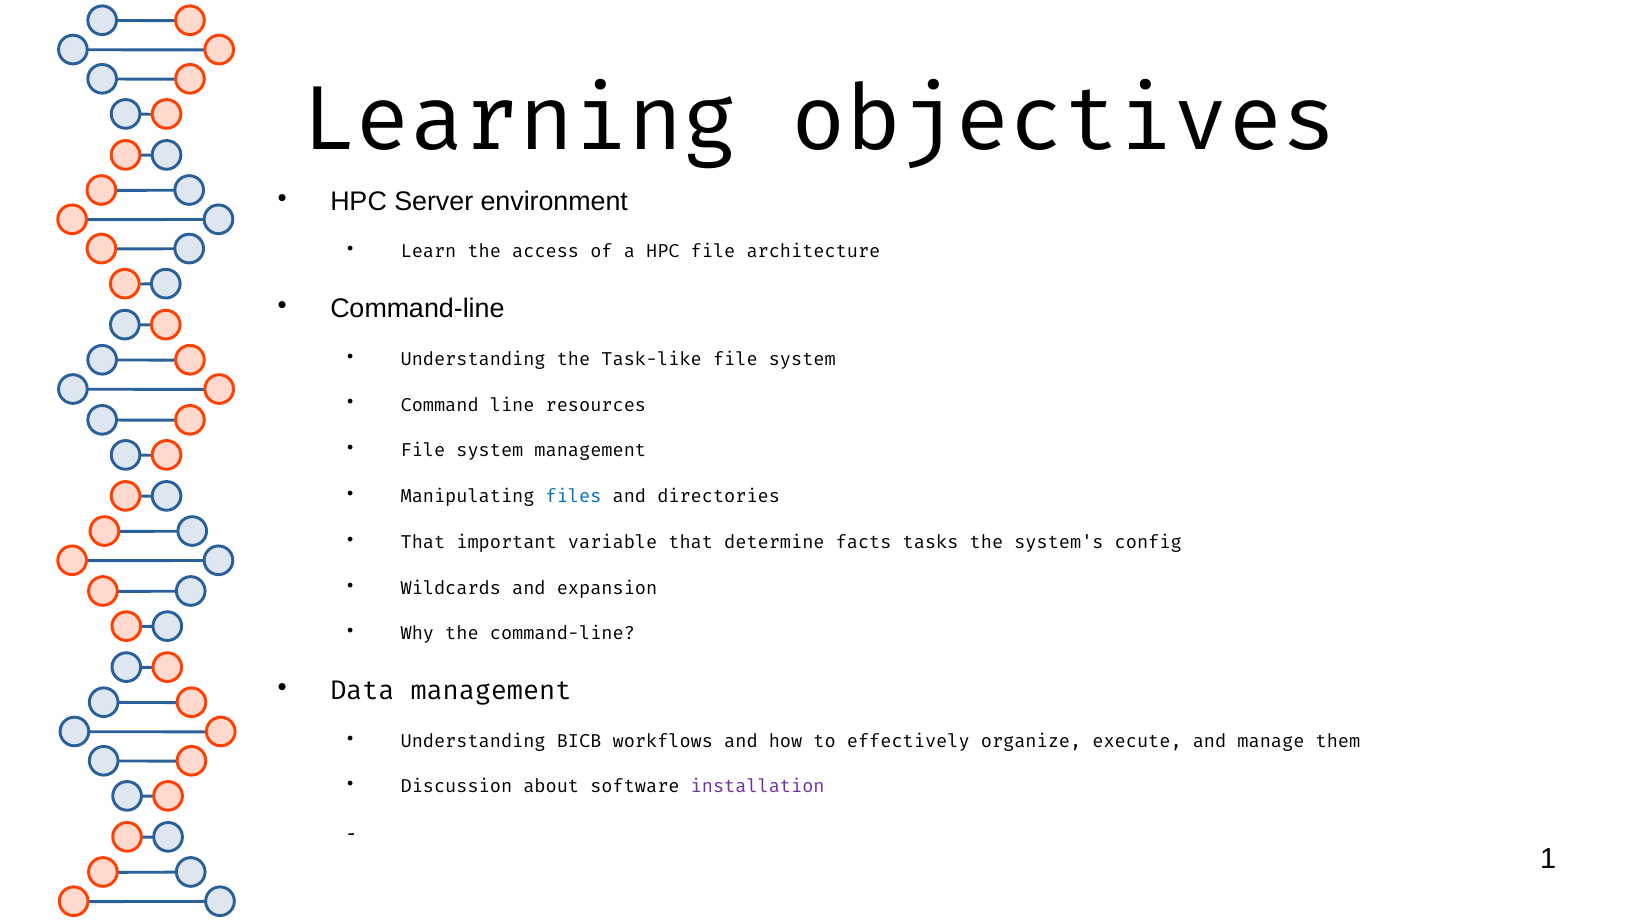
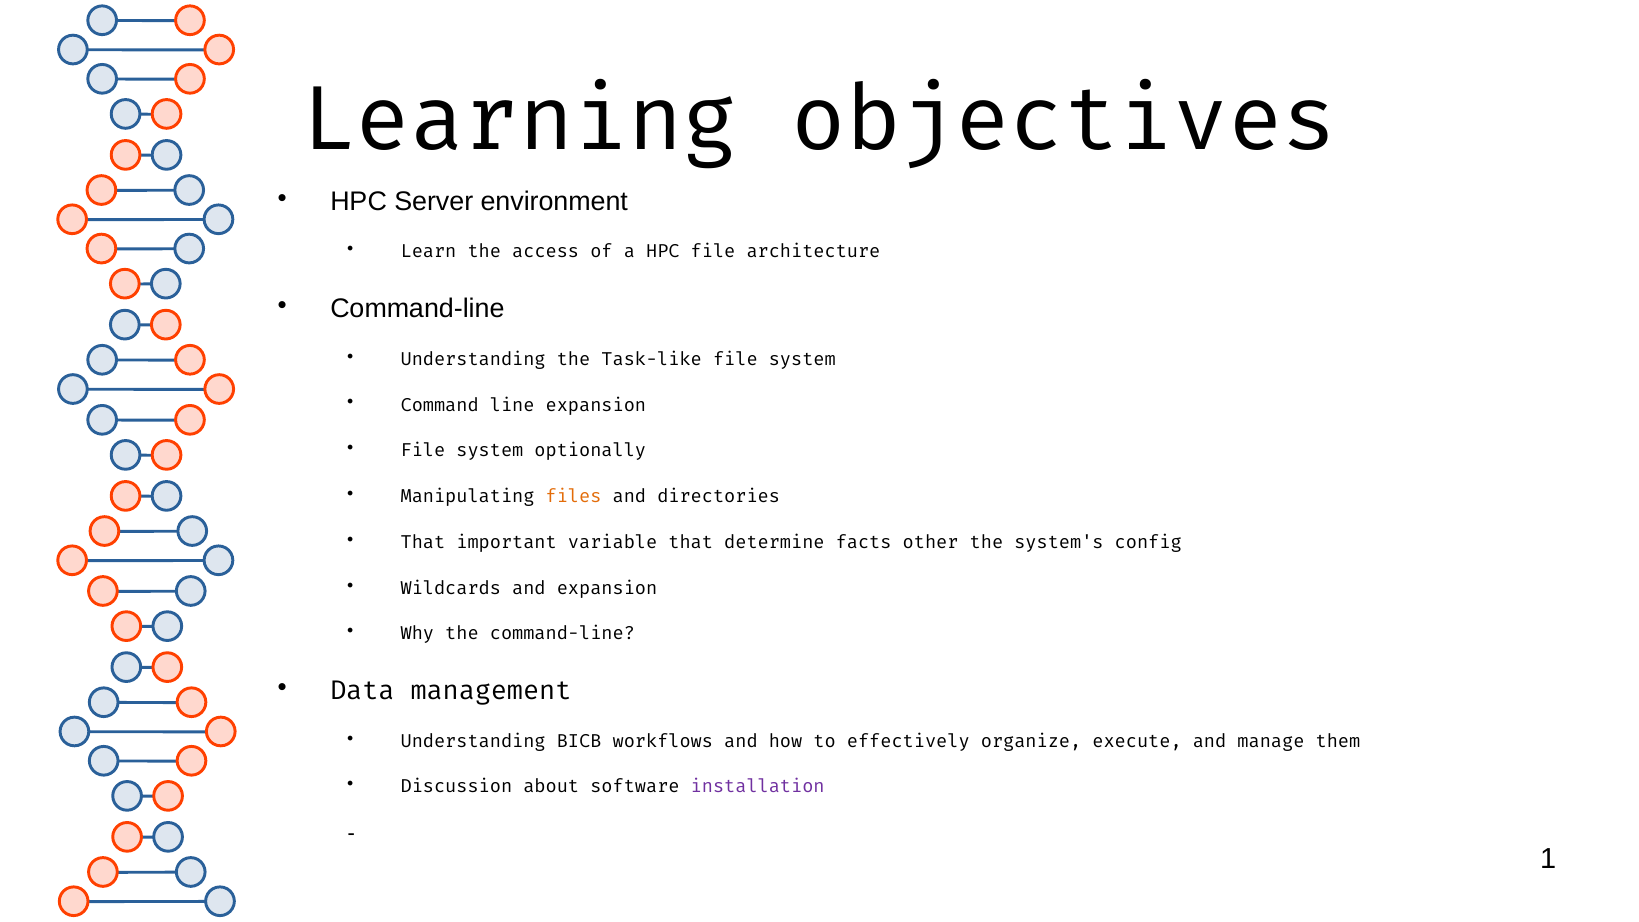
line resources: resources -> expansion
system management: management -> optionally
files colour: blue -> orange
tasks: tasks -> other
